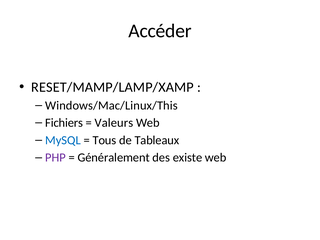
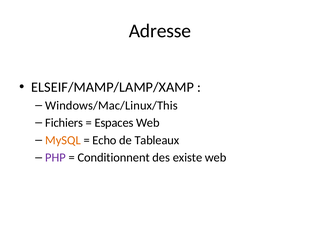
Accéder: Accéder -> Adresse
RESET/MAMP/LAMP/XAMP: RESET/MAMP/LAMP/XAMP -> ELSEIF/MAMP/LAMP/XAMP
Valeurs: Valeurs -> Espaces
MySQL colour: blue -> orange
Tous: Tous -> Echo
Généralement: Généralement -> Conditionnent
